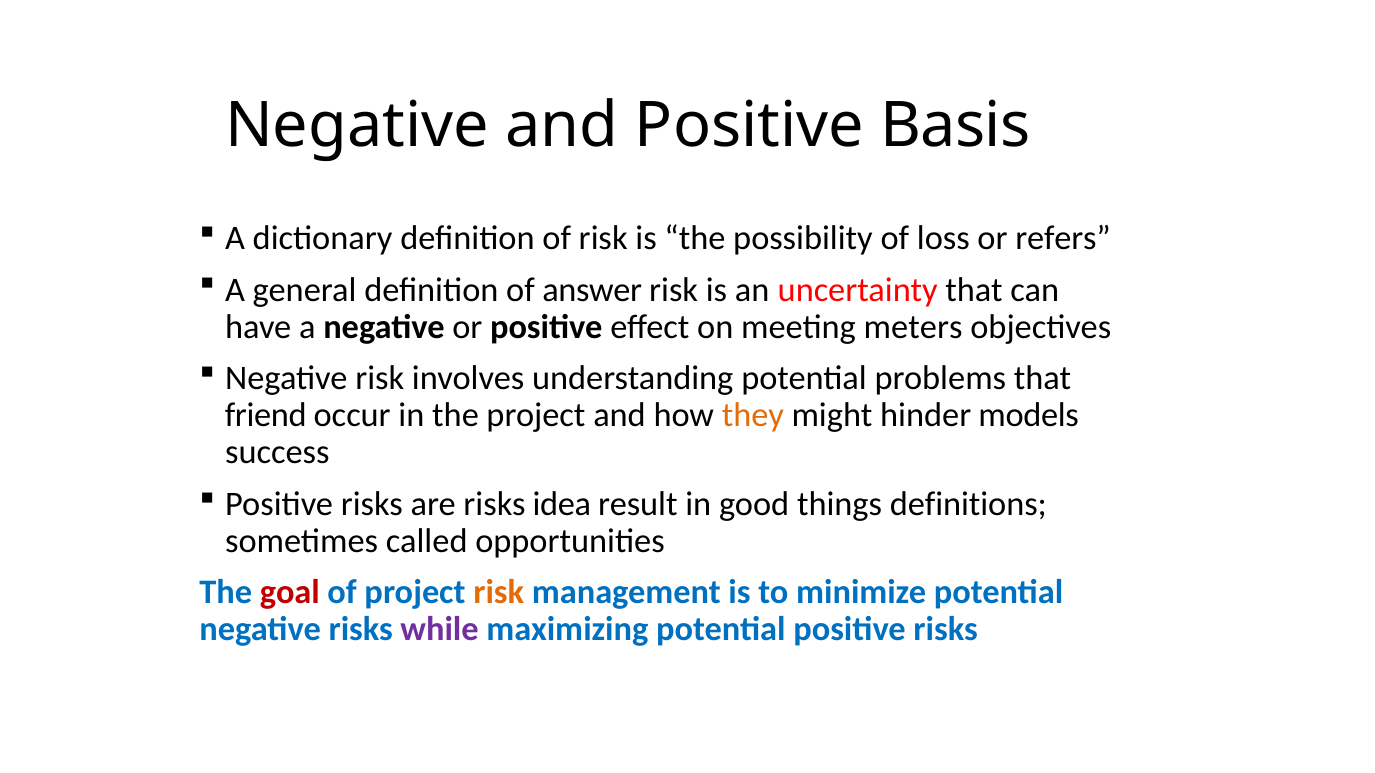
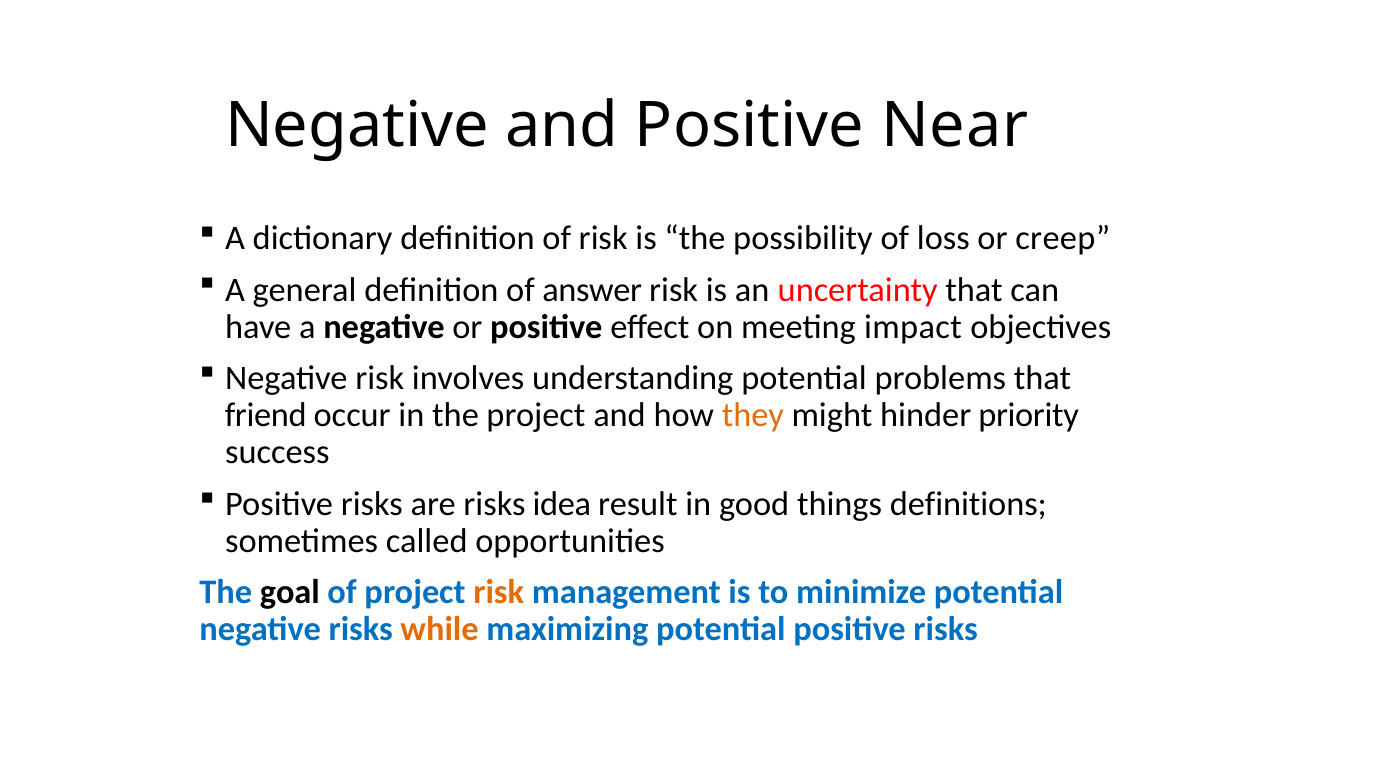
Basis: Basis -> Near
refers: refers -> creep
meters: meters -> impact
models: models -> priority
goal colour: red -> black
while colour: purple -> orange
